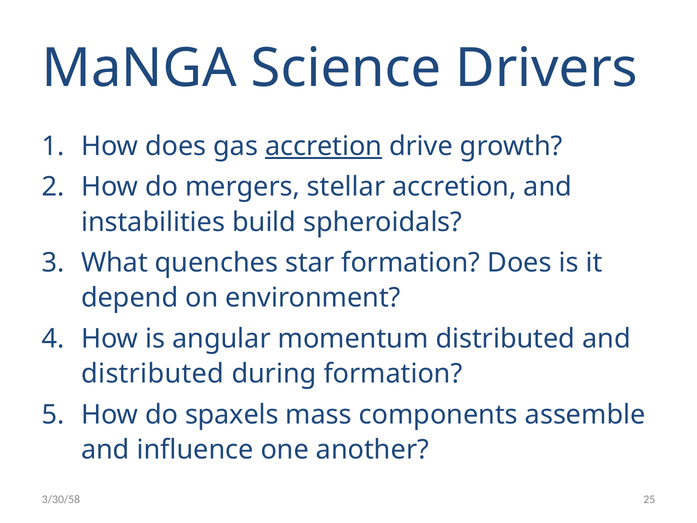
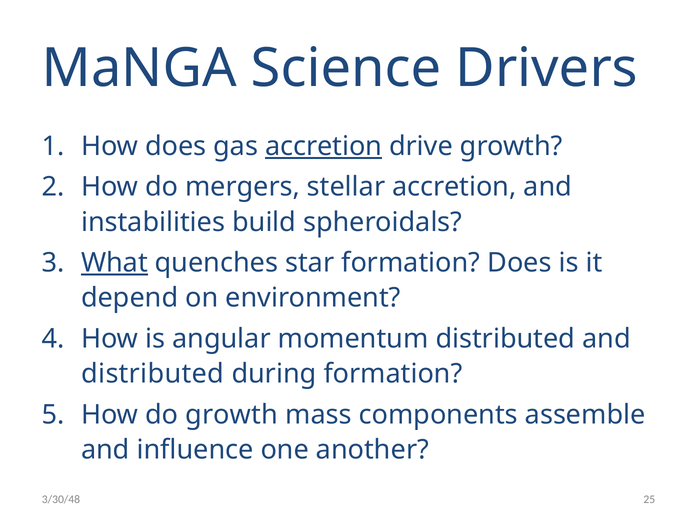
What underline: none -> present
do spaxels: spaxels -> growth
3/30/58: 3/30/58 -> 3/30/48
